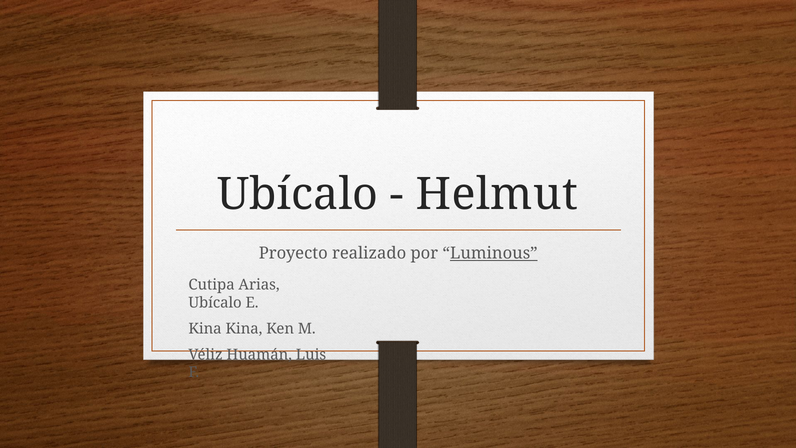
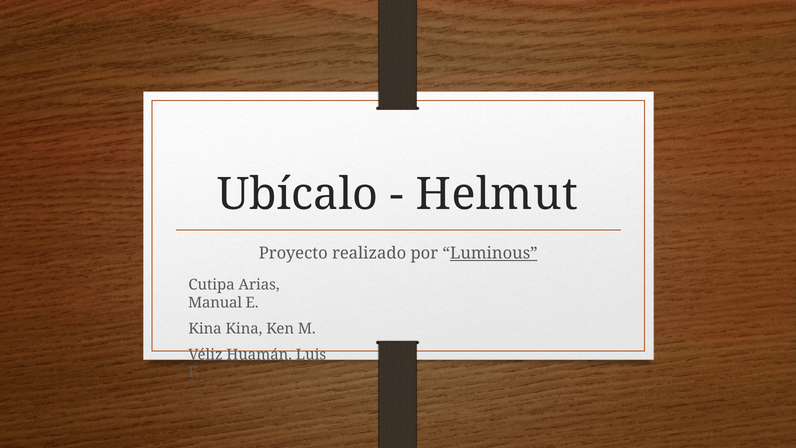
Ubícalo at (215, 303): Ubícalo -> Manual
